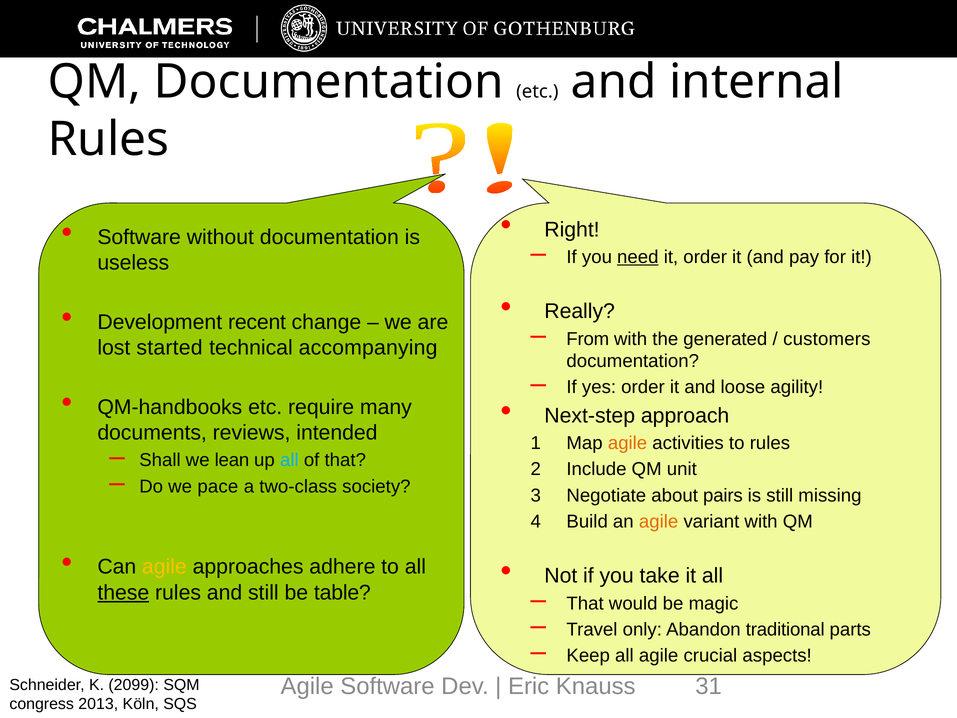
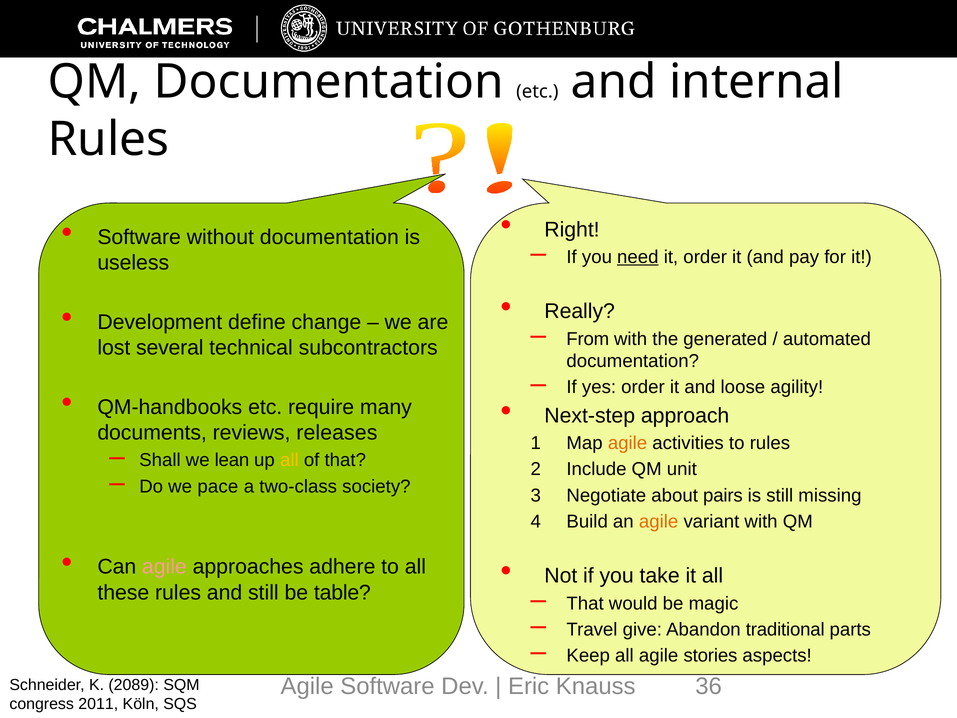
recent: recent -> define
customers: customers -> automated
started: started -> several
accompanying: accompanying -> subcontractors
intended: intended -> releases
all at (289, 460) colour: light blue -> yellow
agile at (164, 567) colour: yellow -> pink
these underline: present -> none
only: only -> give
crucial: crucial -> stories
31: 31 -> 36
2099: 2099 -> 2089
2013: 2013 -> 2011
